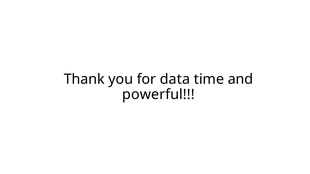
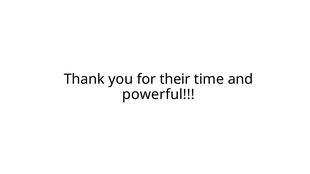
data: data -> their
